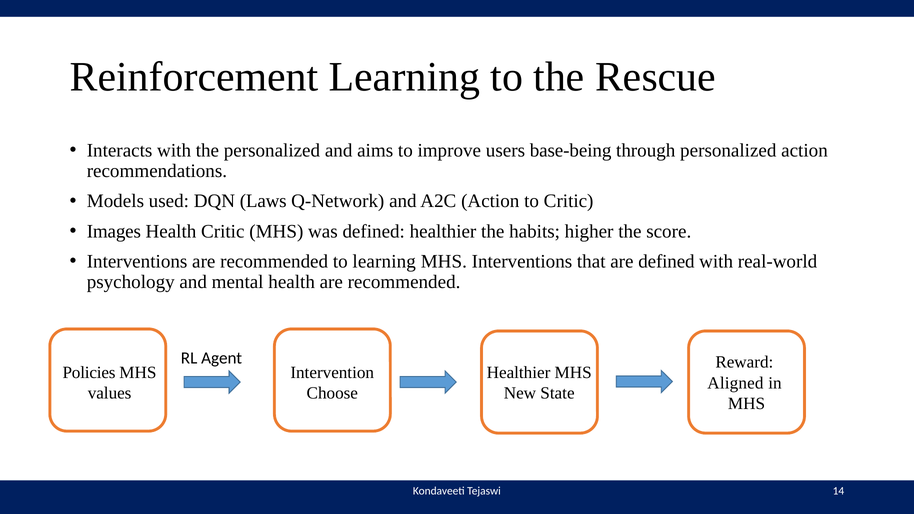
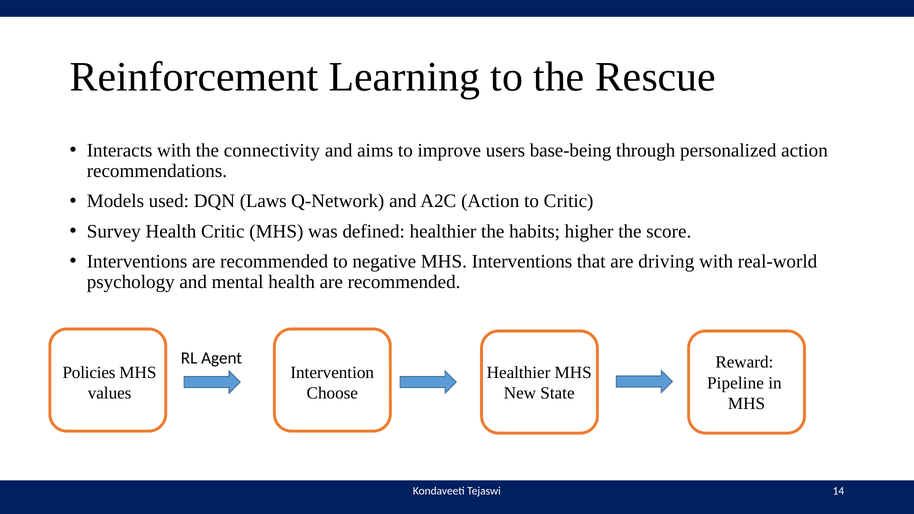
the personalized: personalized -> connectivity
Images: Images -> Survey
to learning: learning -> negative
are defined: defined -> driving
Aligned: Aligned -> Pipeline
